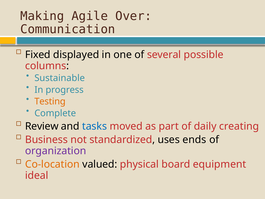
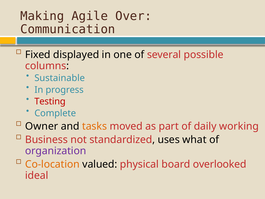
Testing colour: orange -> red
Review: Review -> Owner
tasks colour: blue -> orange
creating: creating -> working
ends: ends -> what
equipment: equipment -> overlooked
